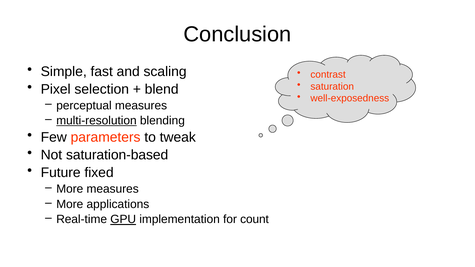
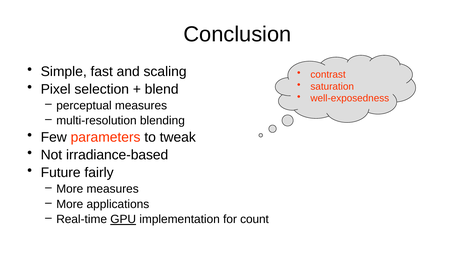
multi-resolution underline: present -> none
saturation-based: saturation-based -> irradiance-based
fixed: fixed -> fairly
